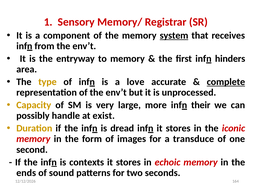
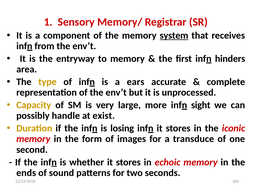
love: love -> ears
complete underline: present -> none
their: their -> sight
dread: dread -> losing
contexts: contexts -> whether
